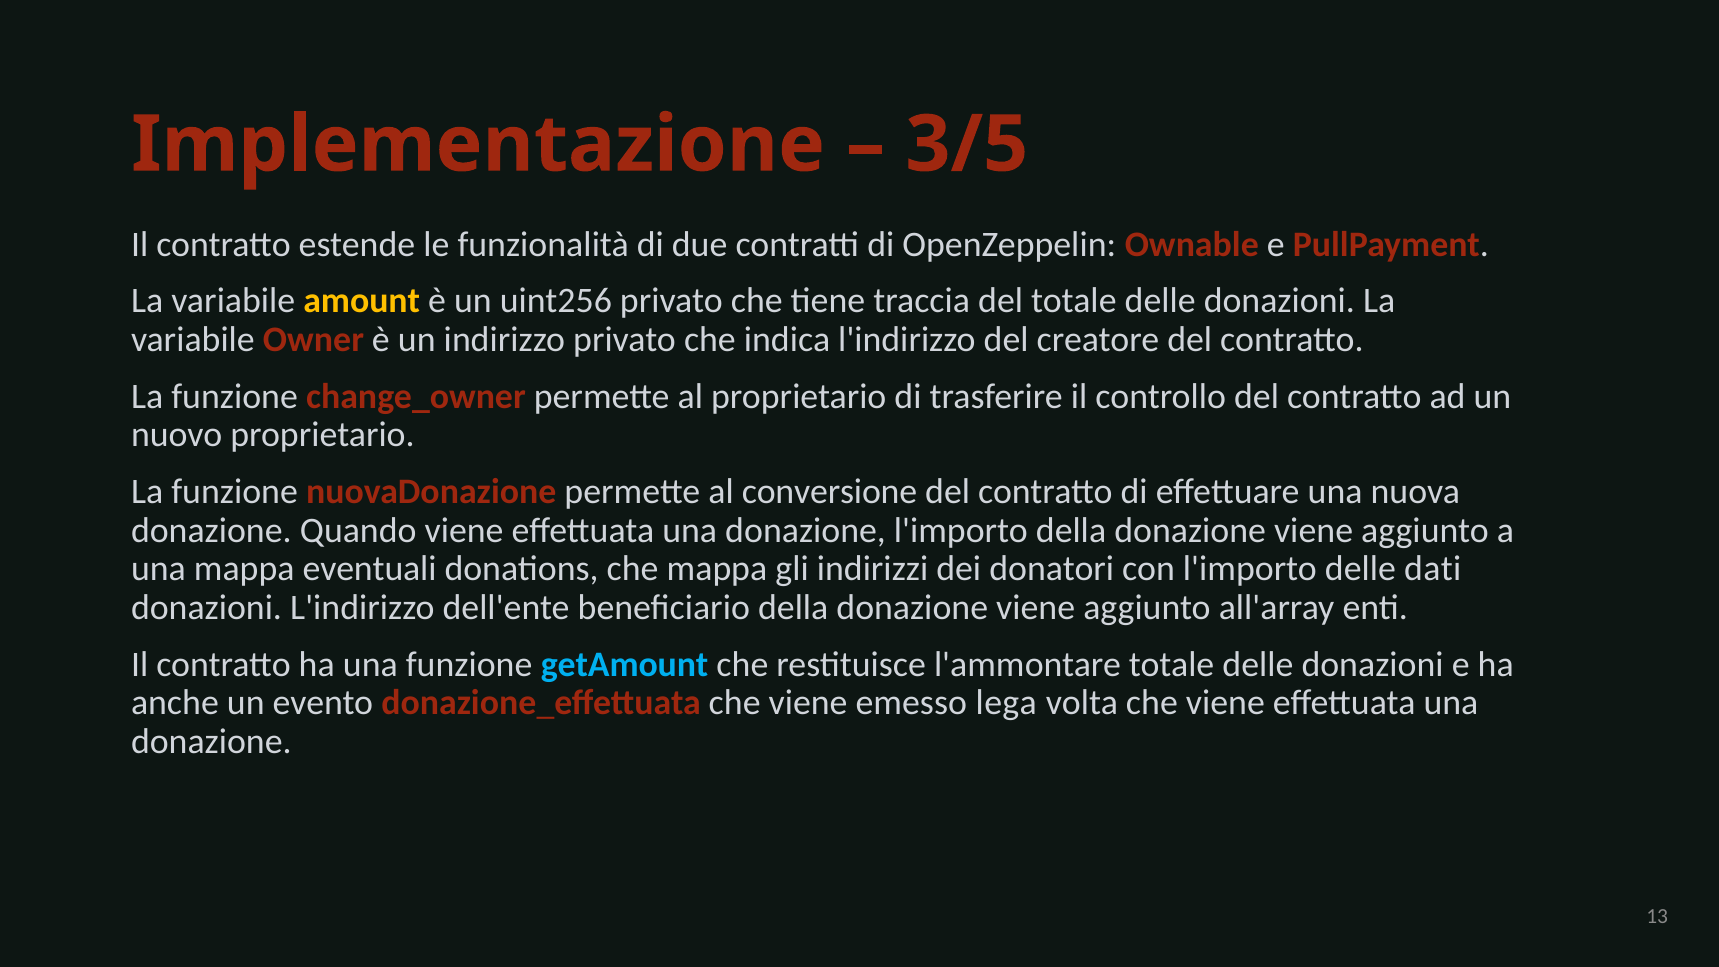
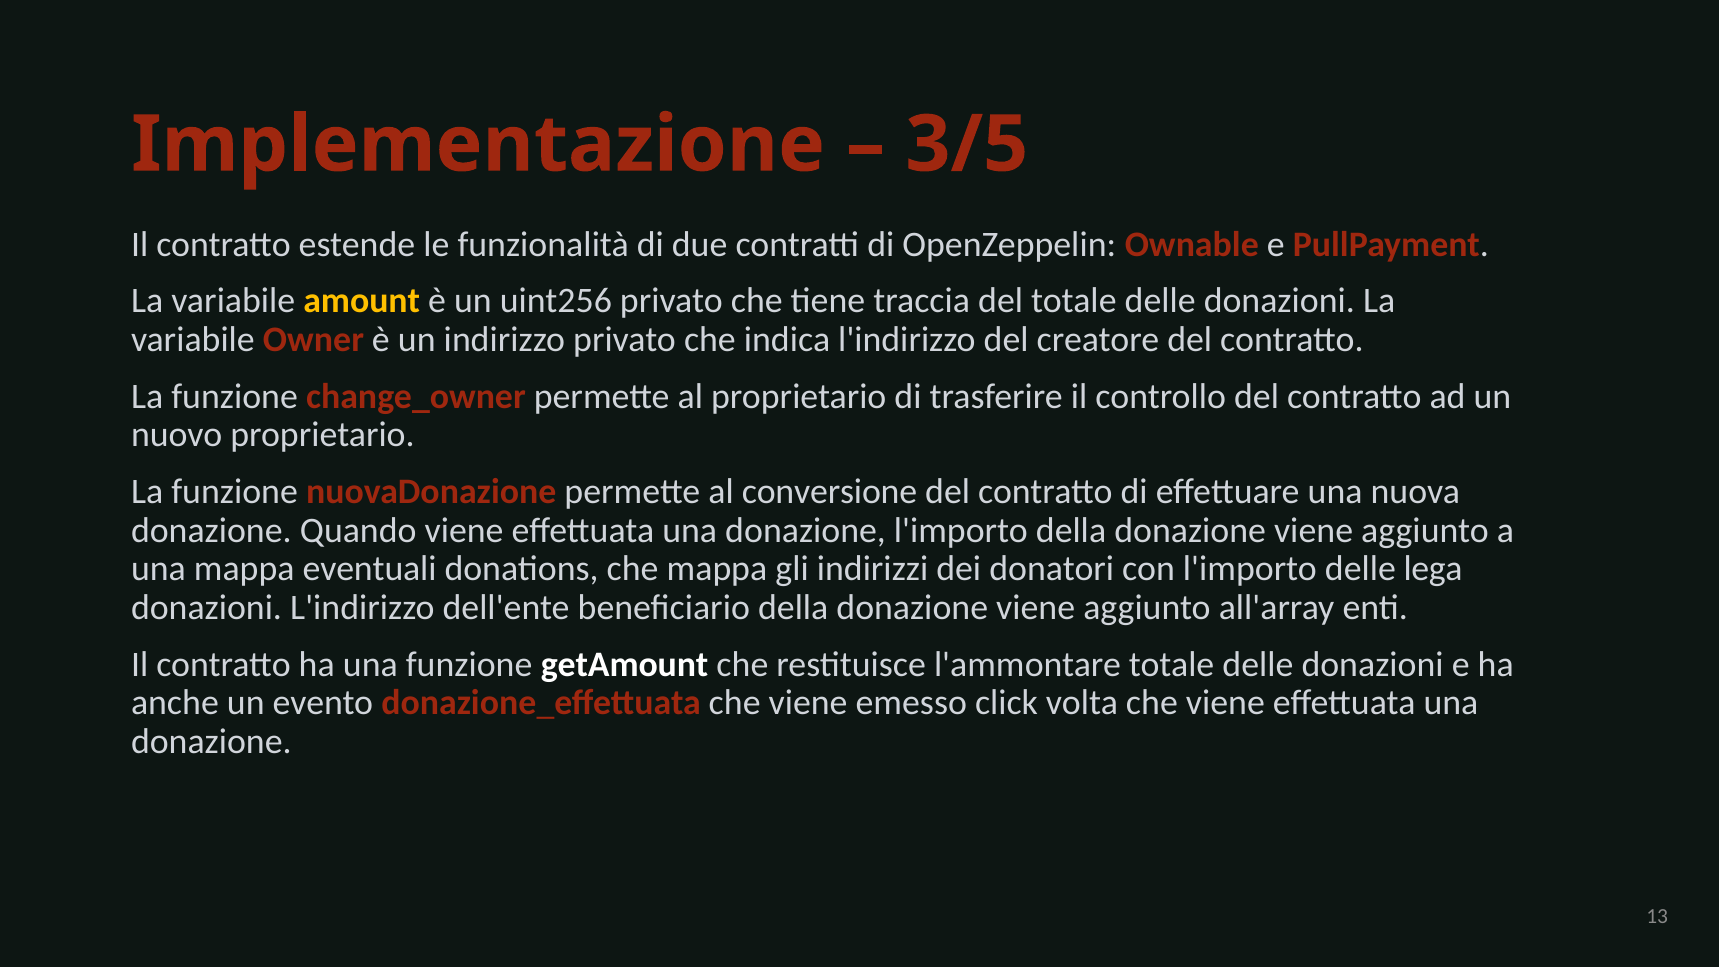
dati: dati -> lega
getAmount colour: light blue -> white
lega: lega -> click
